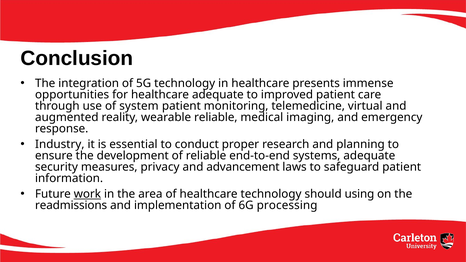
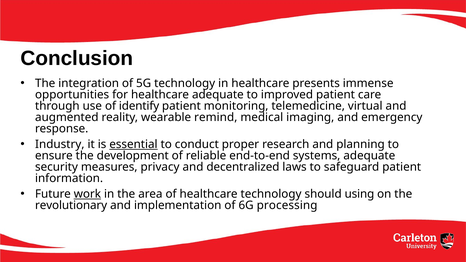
system: system -> identify
wearable reliable: reliable -> remind
essential underline: none -> present
advancement: advancement -> decentralized
readmissions: readmissions -> revolutionary
